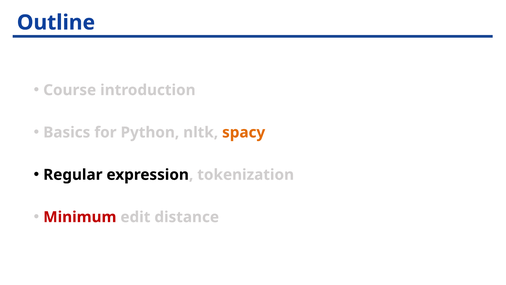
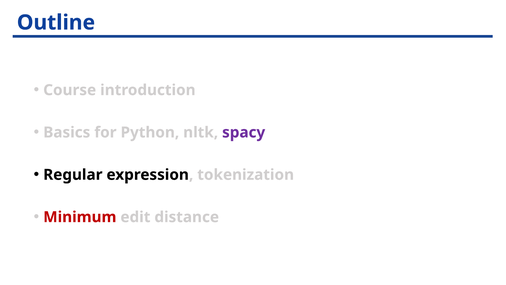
spacy colour: orange -> purple
